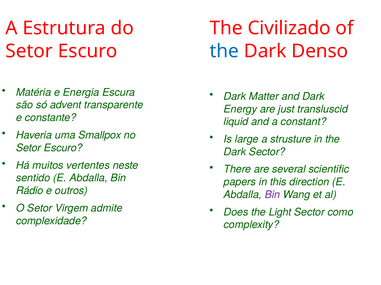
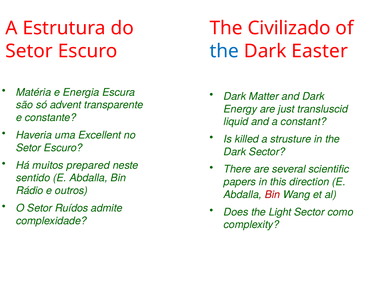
Denso: Denso -> Easter
Smallpox: Smallpox -> Excellent
large: large -> killed
vertentes: vertentes -> prepared
Bin at (272, 195) colour: purple -> red
Virgem: Virgem -> Ruídos
